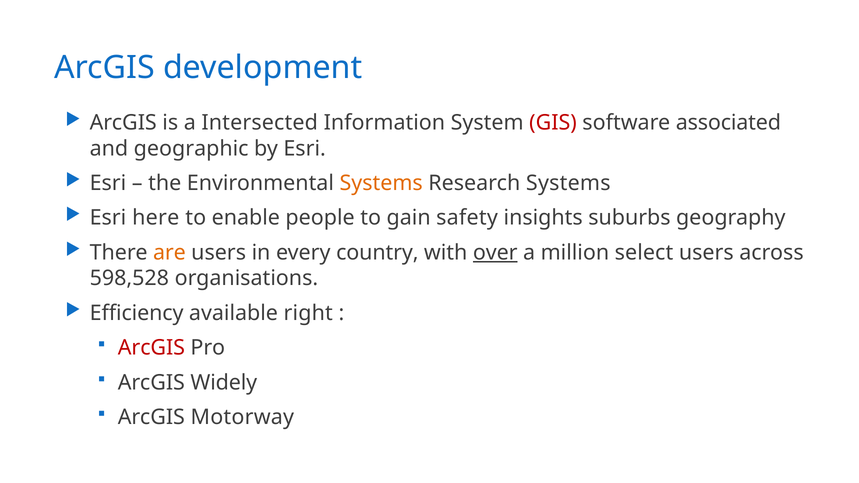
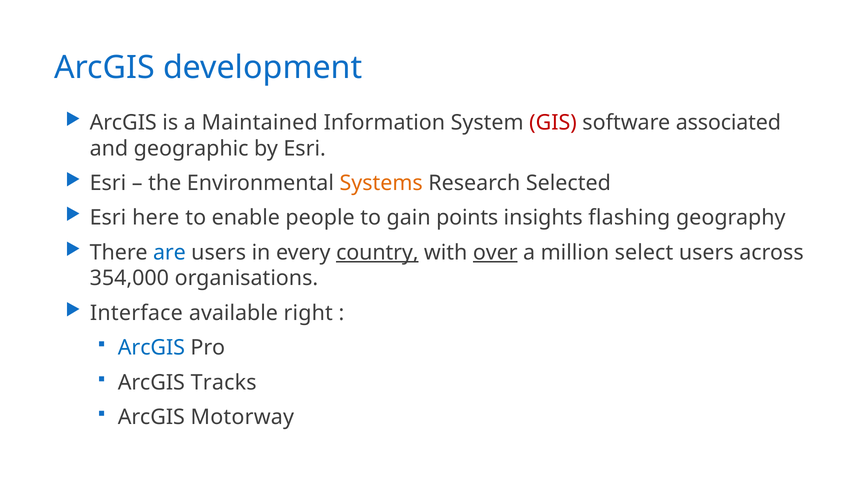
Intersected: Intersected -> Maintained
Research Systems: Systems -> Selected
safety: safety -> points
suburbs: suburbs -> flashing
are colour: orange -> blue
country underline: none -> present
598,528: 598,528 -> 354,000
Efficiency: Efficiency -> Interface
ArcGIS at (151, 348) colour: red -> blue
Widely: Widely -> Tracks
